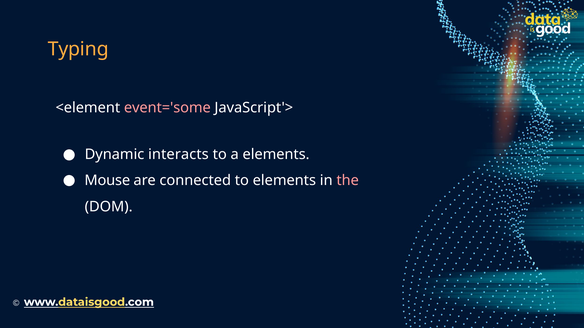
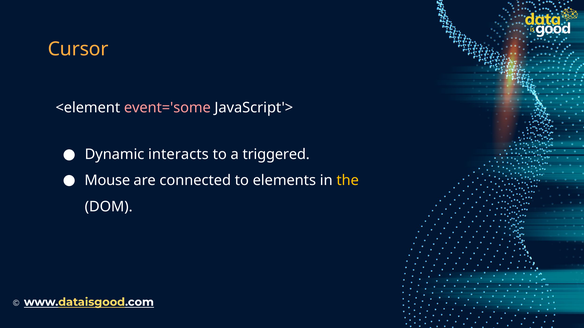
Typing: Typing -> Cursor
a elements: elements -> triggered
the colour: pink -> yellow
